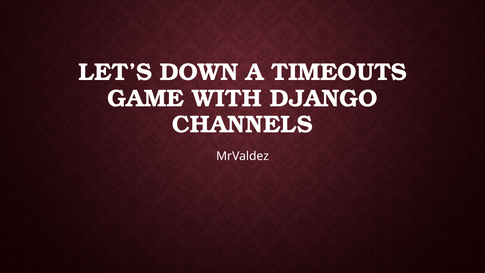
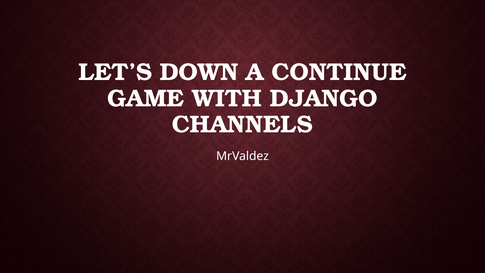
TIMEOUTS: TIMEOUTS -> CONTINUE
